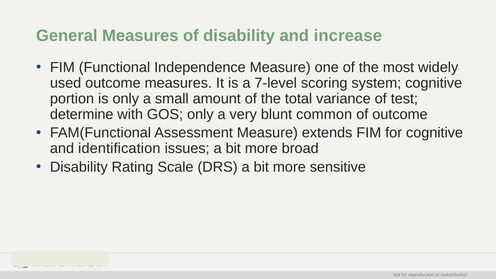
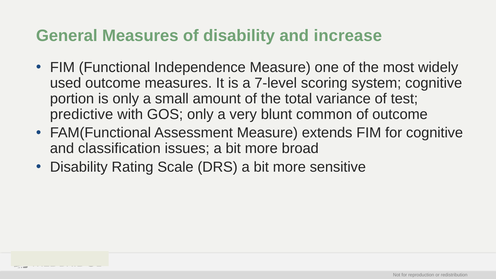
determine: determine -> predictive
identification: identification -> classification
